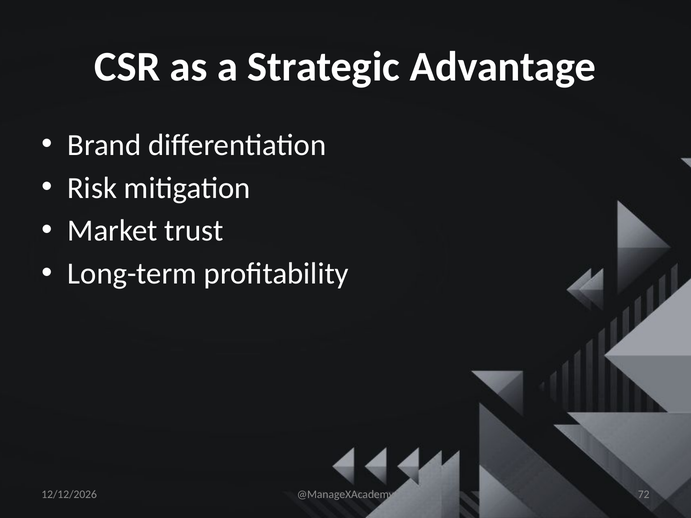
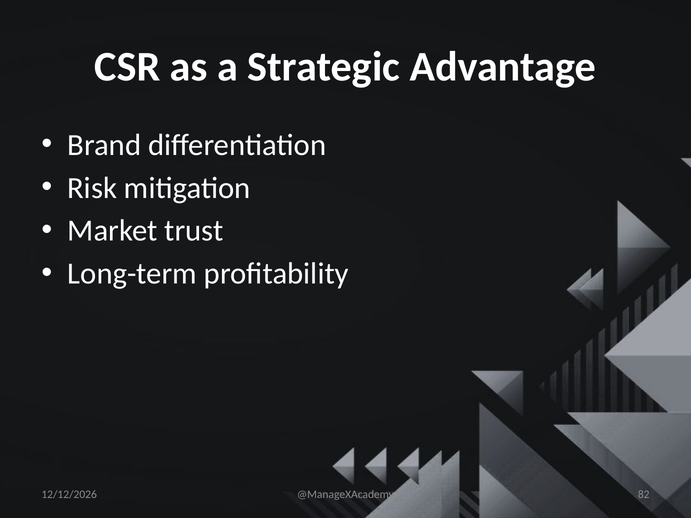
72: 72 -> 82
